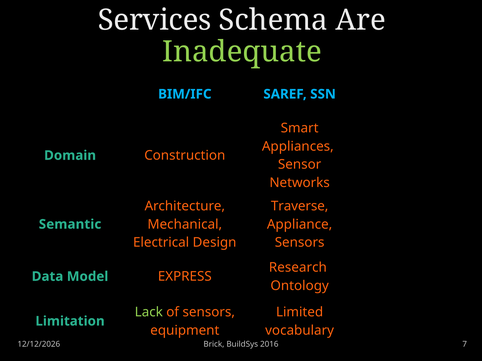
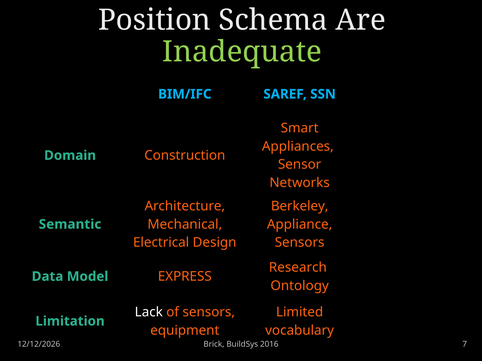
Services: Services -> Position
Traverse: Traverse -> Berkeley
Lack colour: light green -> white
